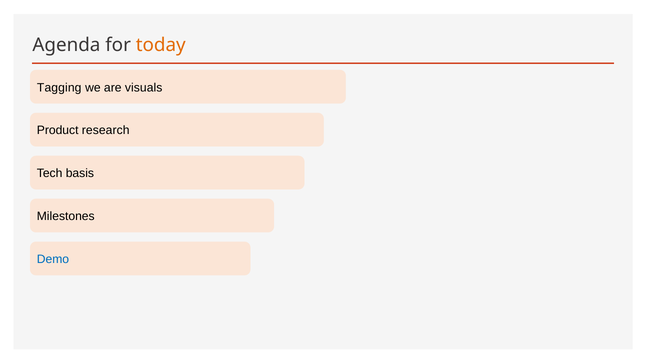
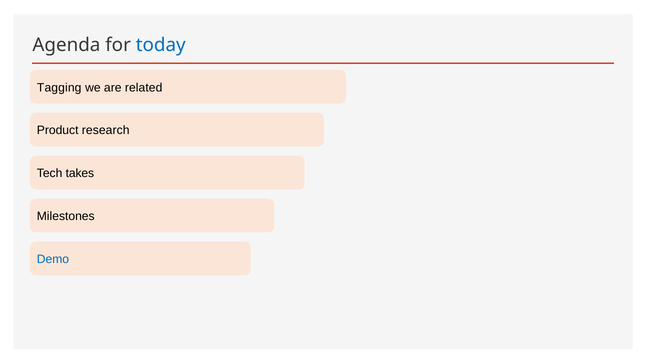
today colour: orange -> blue
visuals: visuals -> related
basis: basis -> takes
